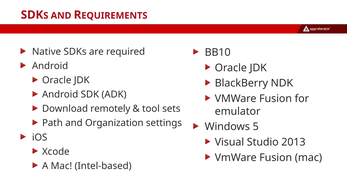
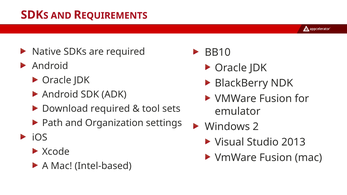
Download remotely: remotely -> required
5: 5 -> 2
